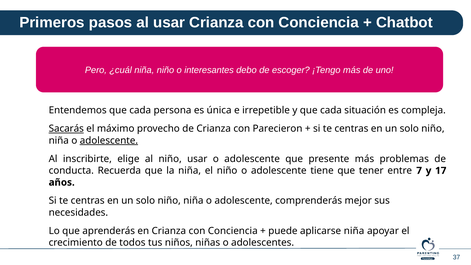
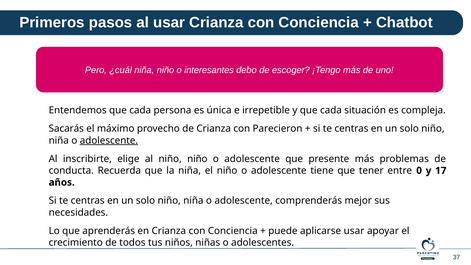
Sacarás underline: present -> none
niño usar: usar -> niño
7: 7 -> 0
aplicarse niña: niña -> usar
